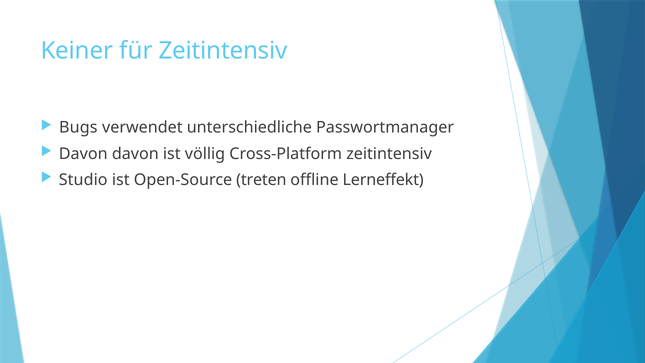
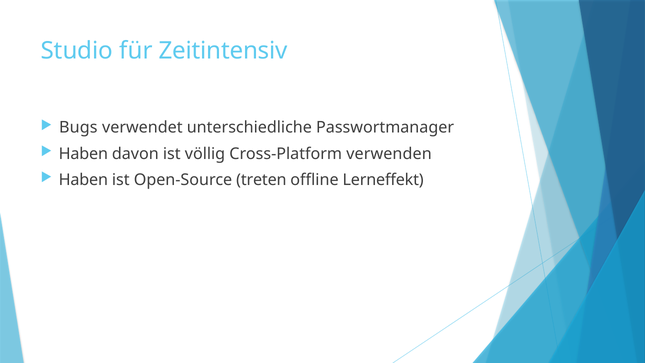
Keiner: Keiner -> Studio
Davon at (83, 154): Davon -> Haben
Cross-Platform zeitintensiv: zeitintensiv -> verwenden
Studio at (83, 180): Studio -> Haben
